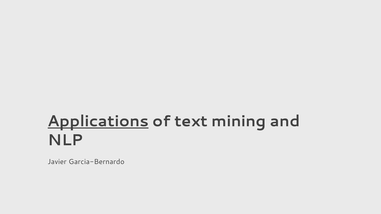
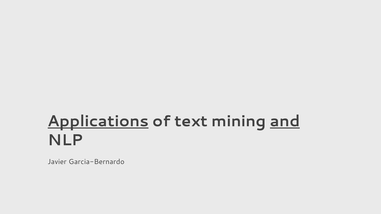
and underline: none -> present
